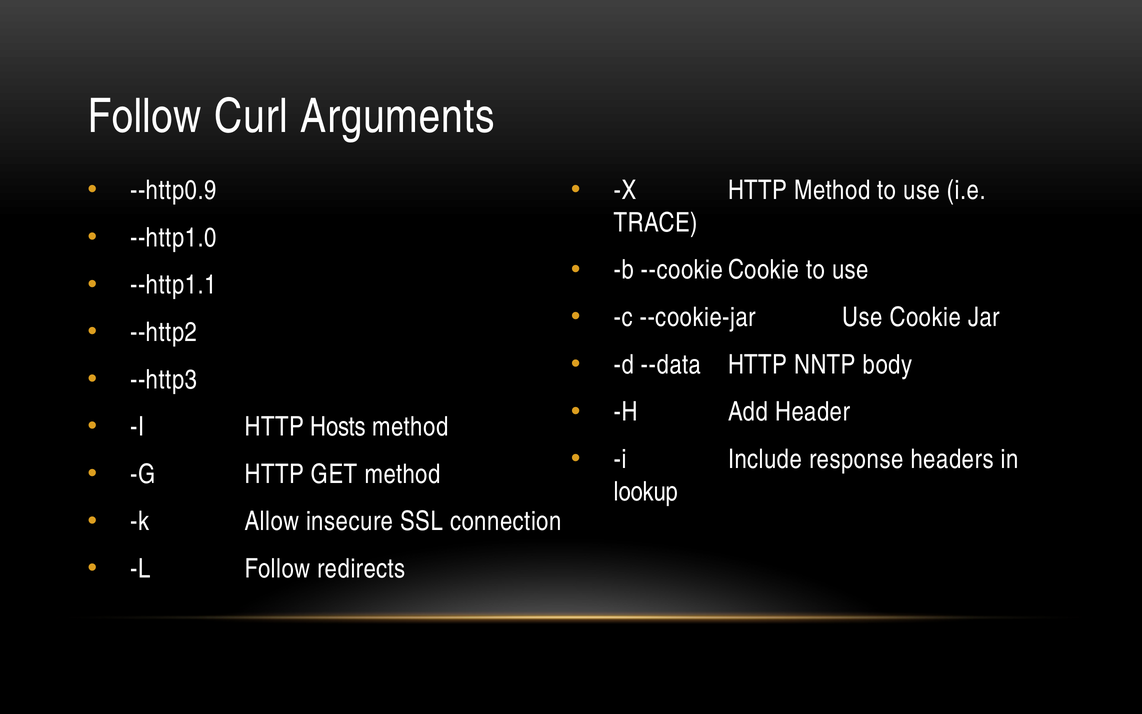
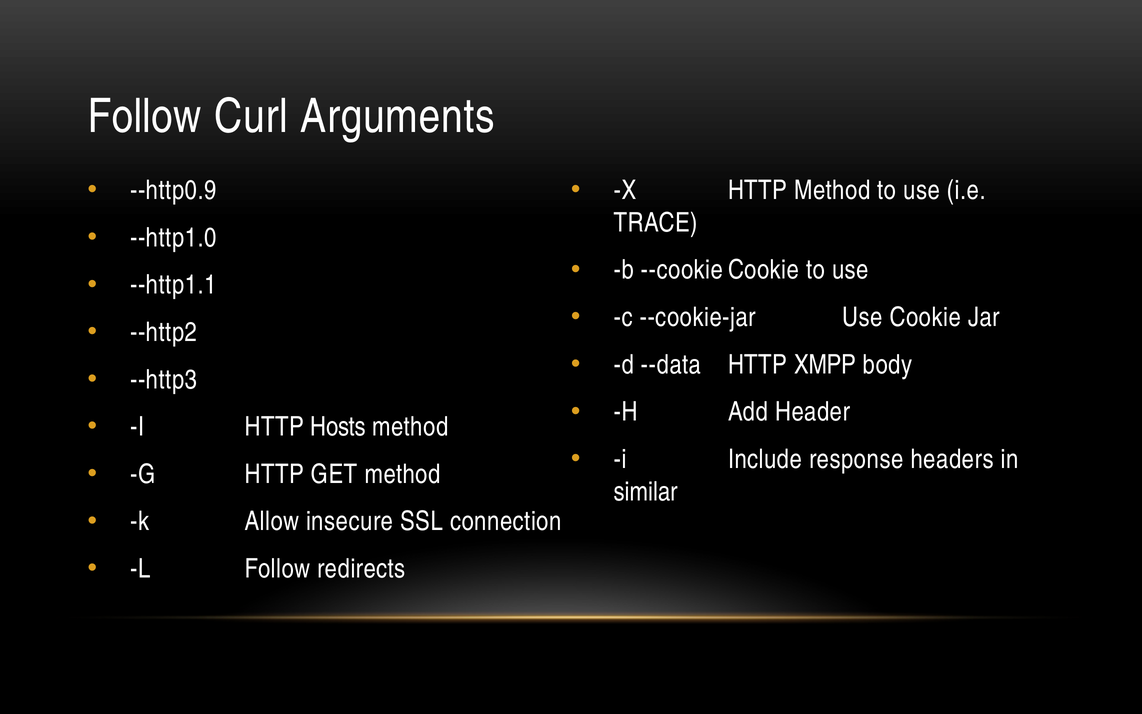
NNTP: NNTP -> XMPP
lookup: lookup -> similar
